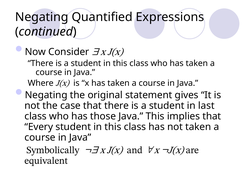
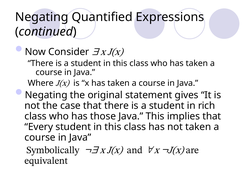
last: last -> rich
